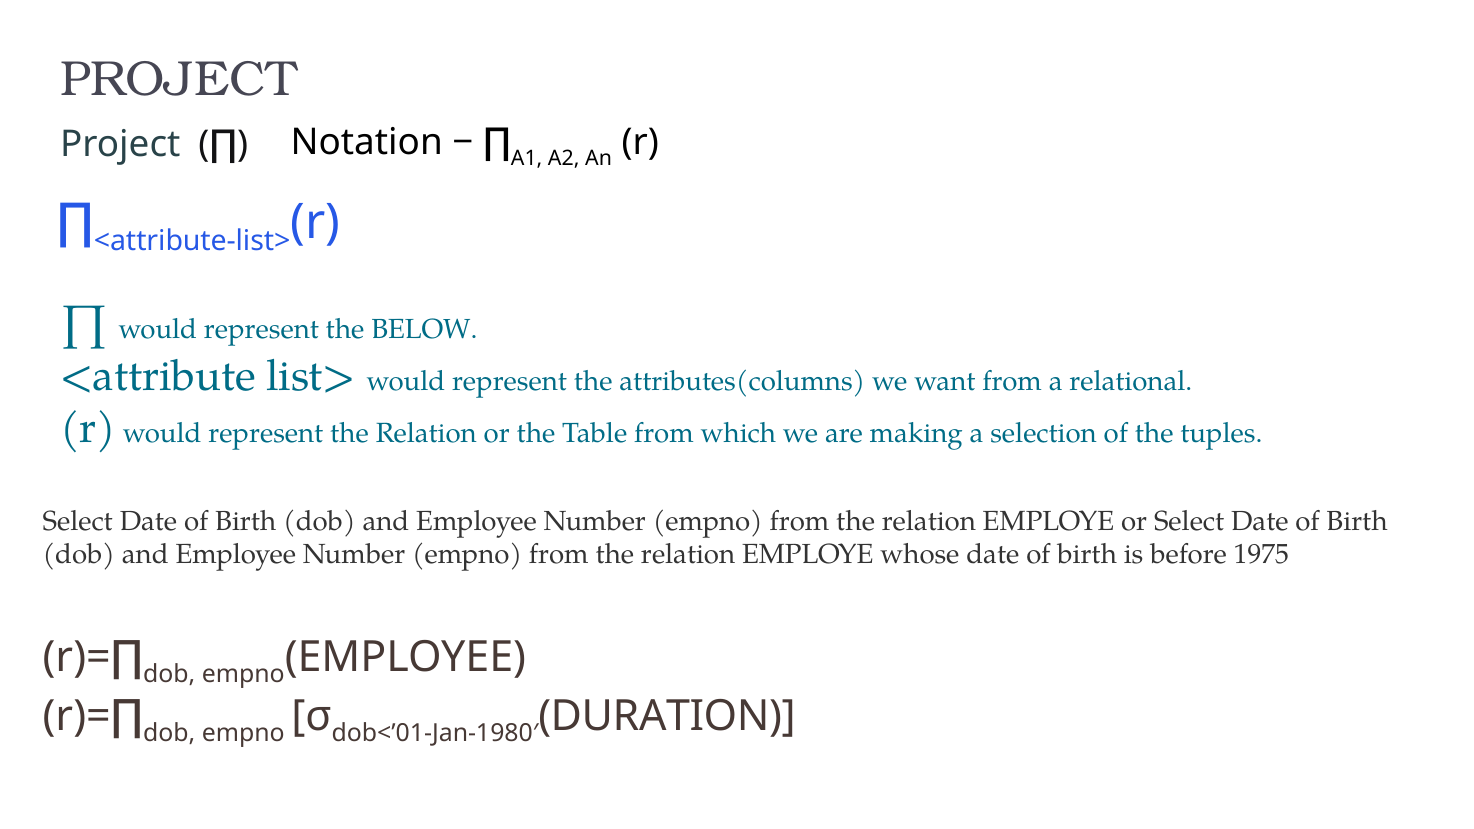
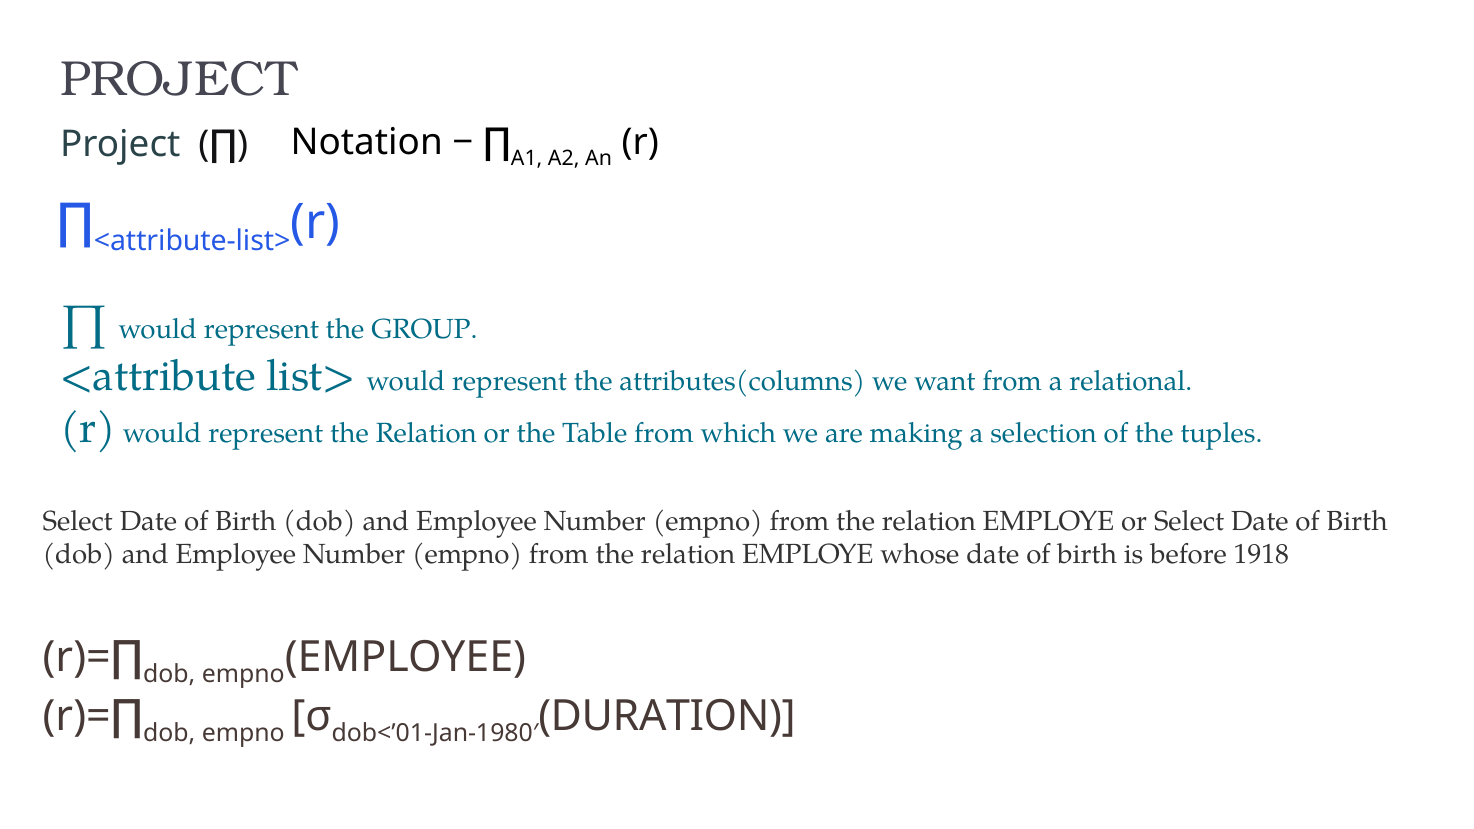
BELOW: BELOW -> GROUP
1975: 1975 -> 1918
